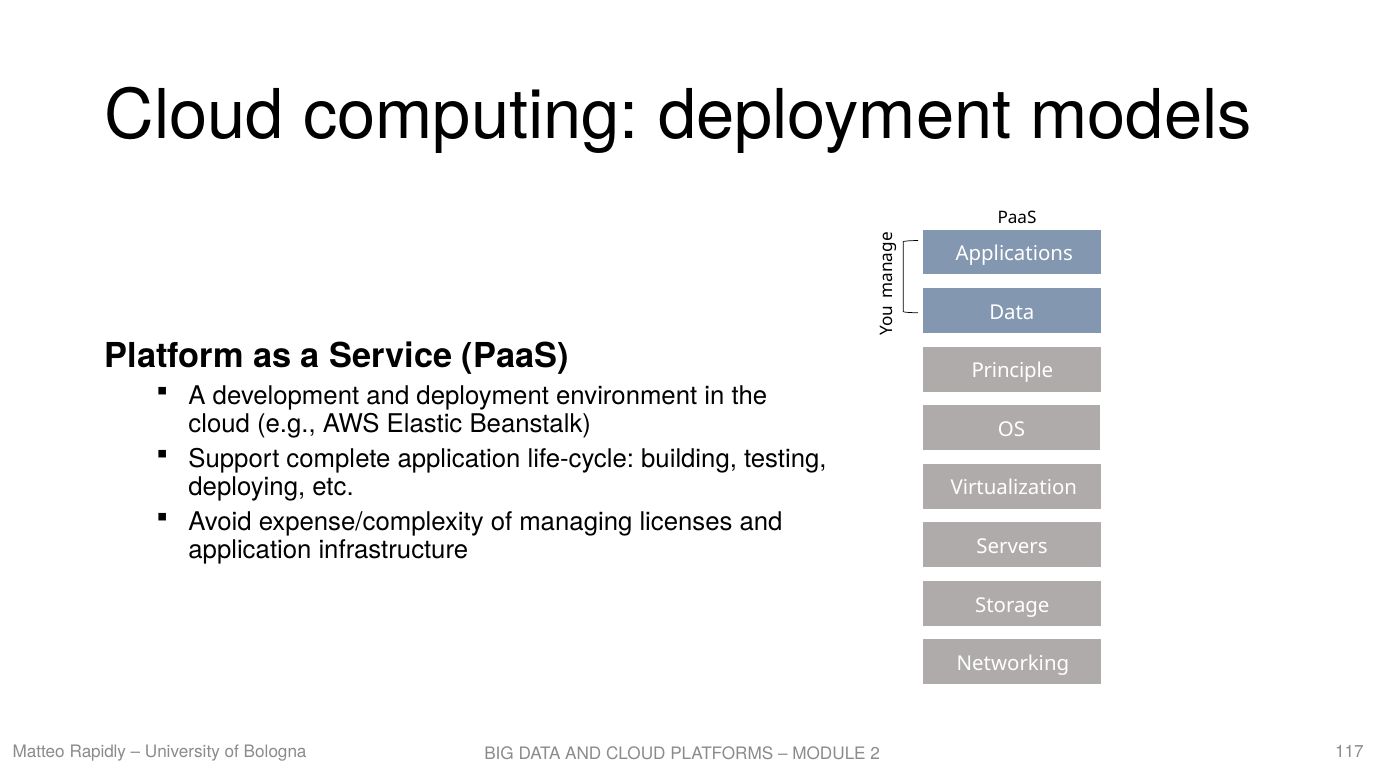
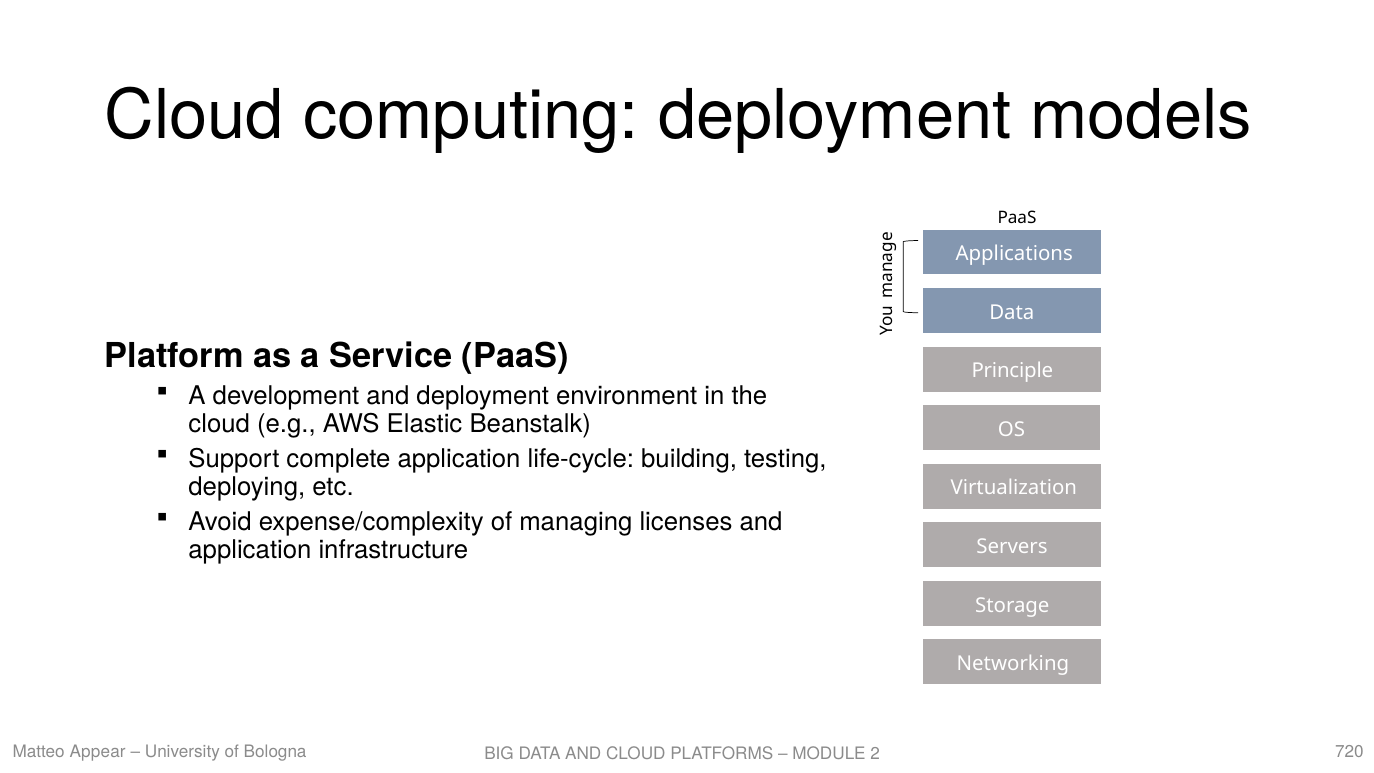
Rapidly: Rapidly -> Appear
117: 117 -> 720
